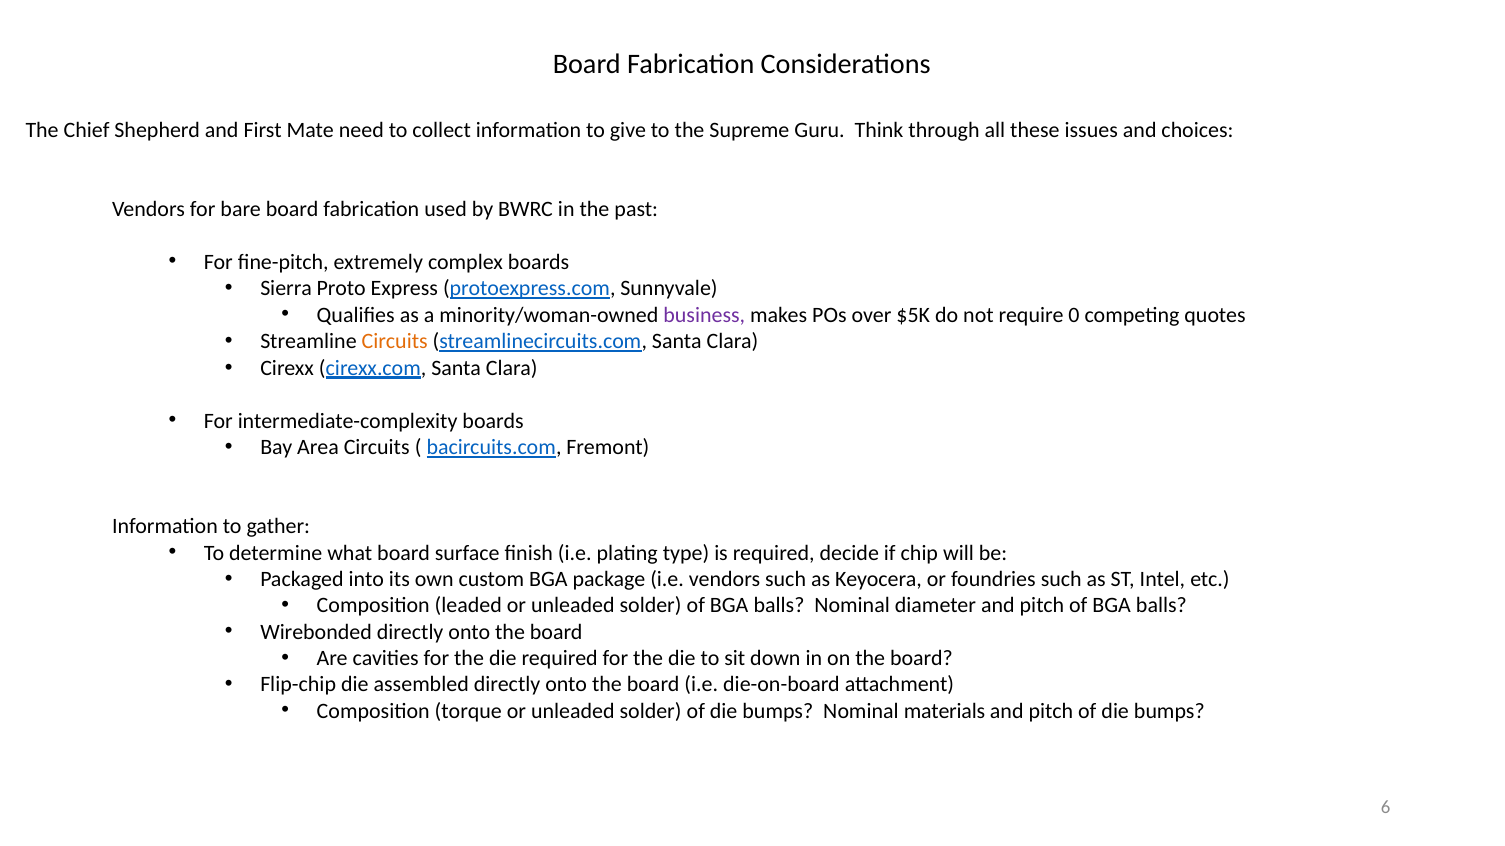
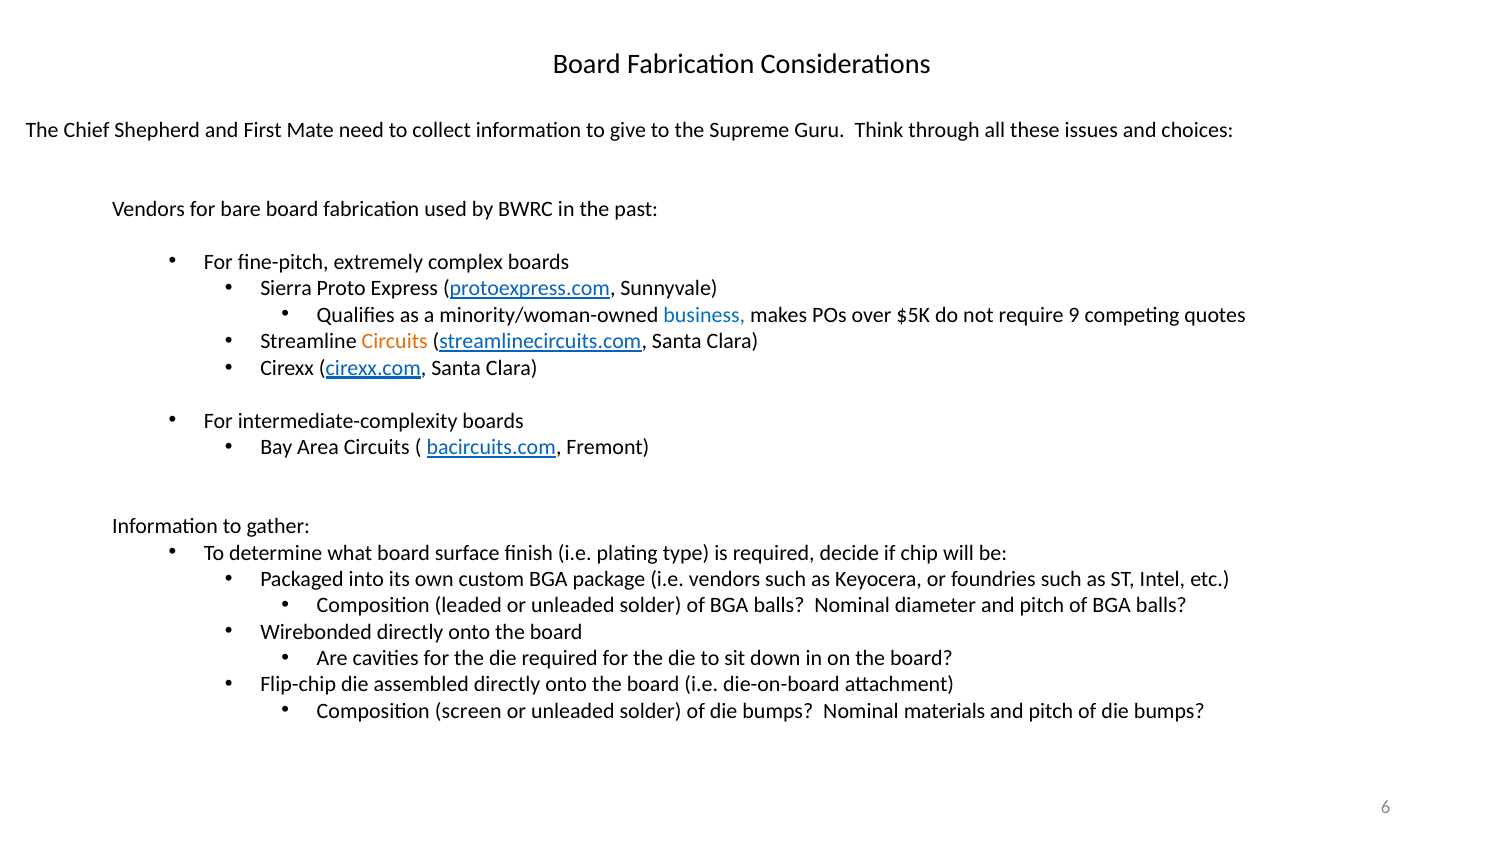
business colour: purple -> blue
0: 0 -> 9
torque: torque -> screen
